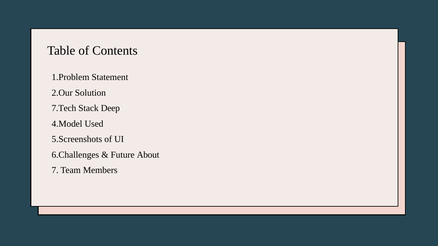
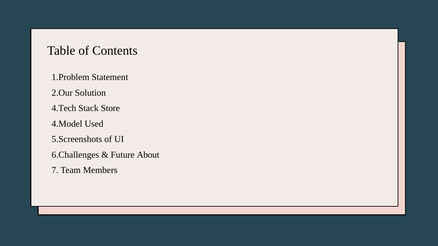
7.Tech: 7.Tech -> 4.Tech
Deep: Deep -> Store
